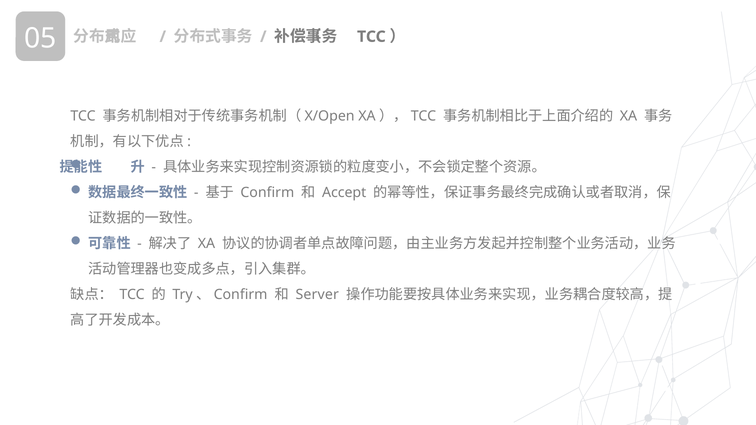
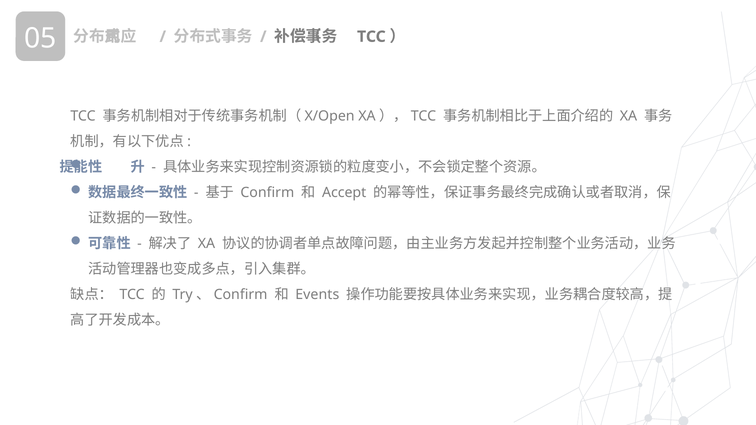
Server: Server -> Events
